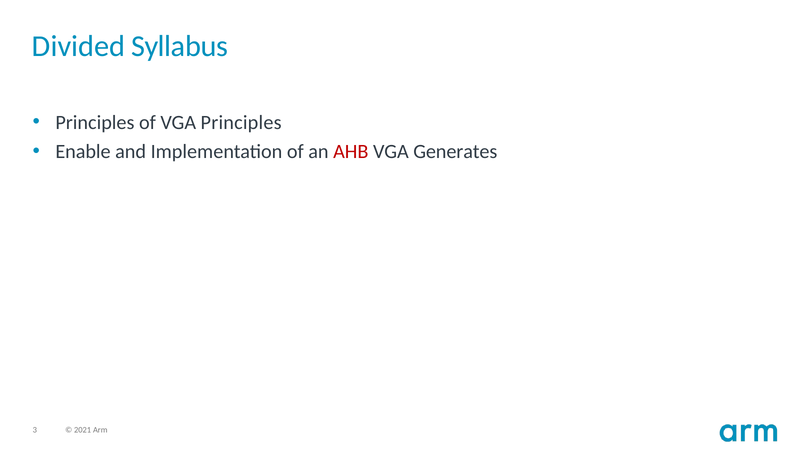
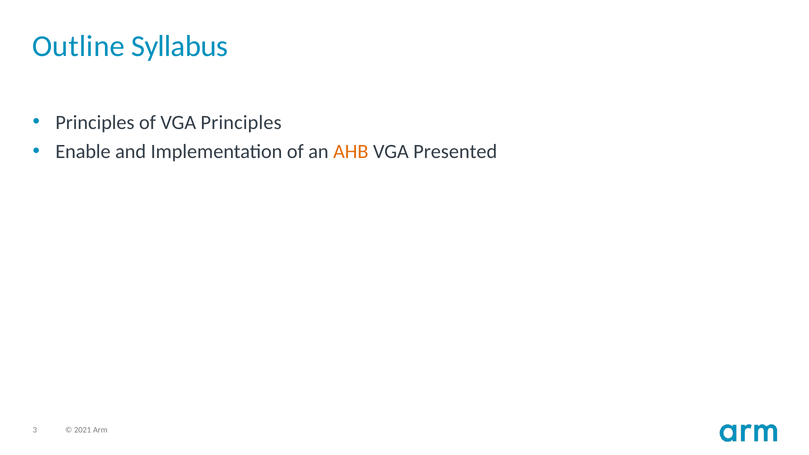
Divided: Divided -> Outline
AHB colour: red -> orange
Generates: Generates -> Presented
